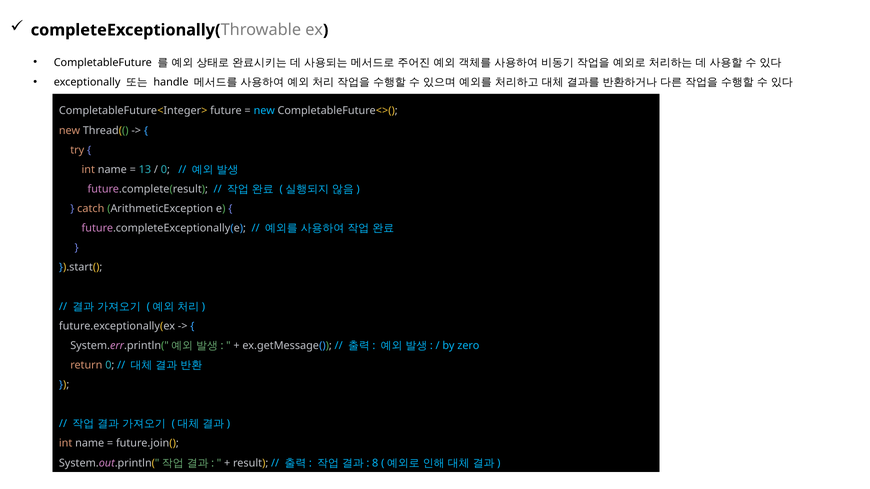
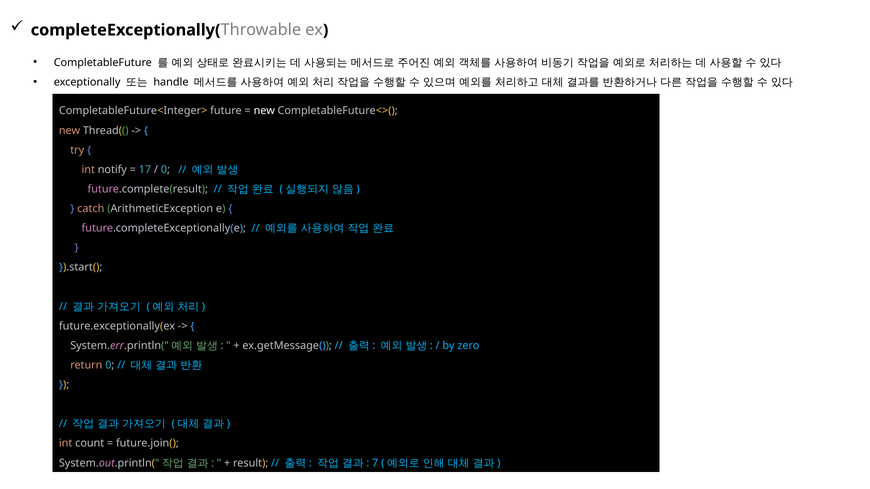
new at (264, 111) colour: light blue -> white
name at (112, 170): name -> notify
13: 13 -> 17
name at (90, 444): name -> count
8: 8 -> 7
